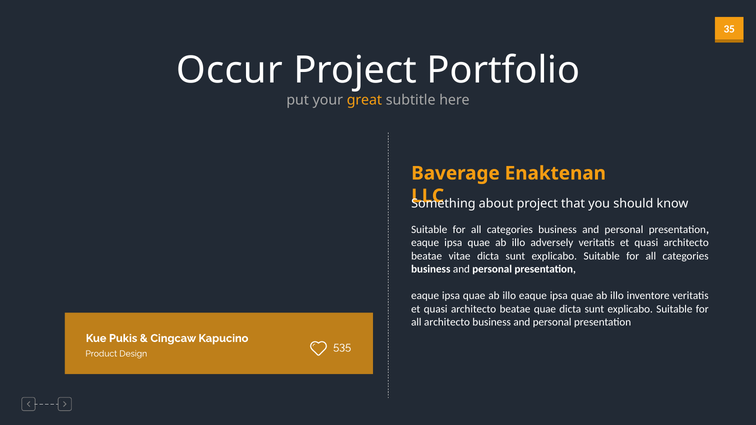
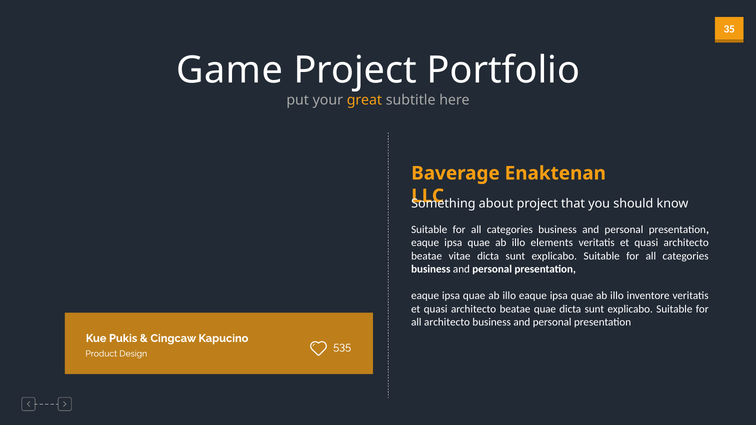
Occur: Occur -> Game
adversely: adversely -> elements
